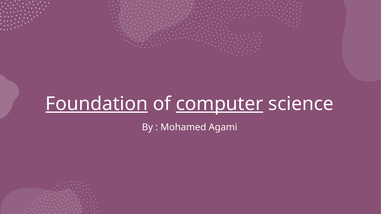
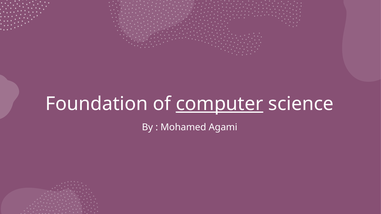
Foundation underline: present -> none
